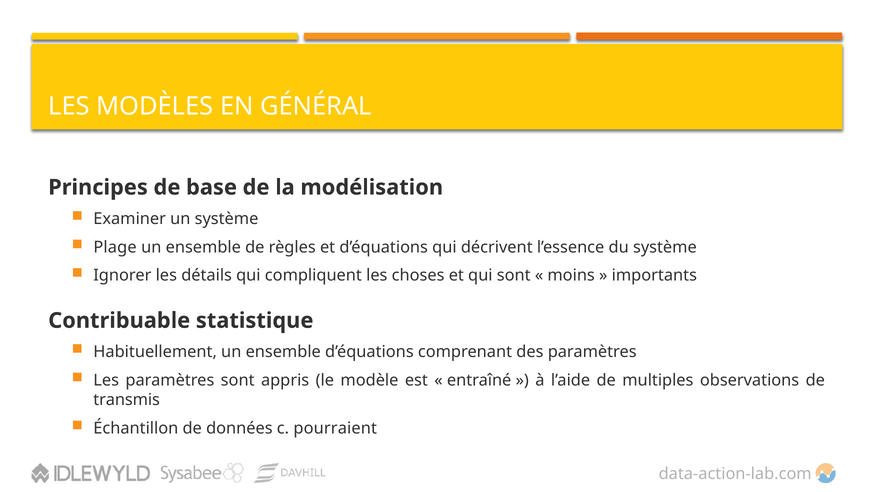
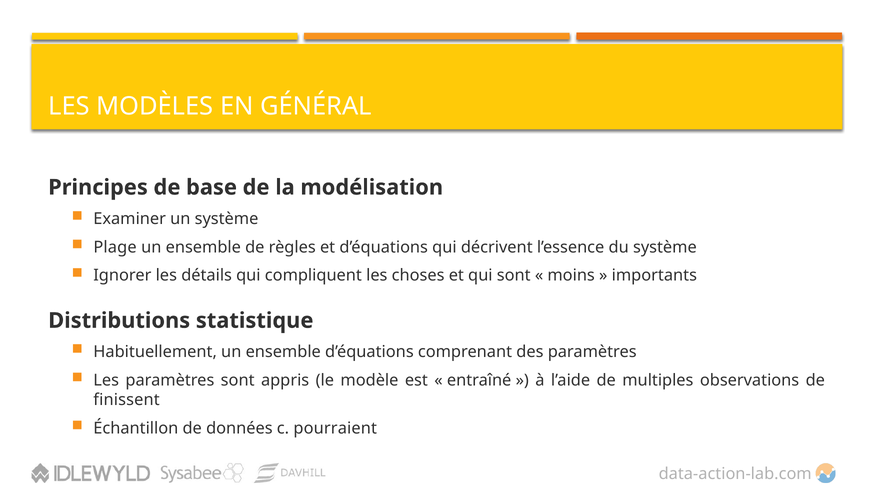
Contribuable: Contribuable -> Distributions
transmis: transmis -> finissent
